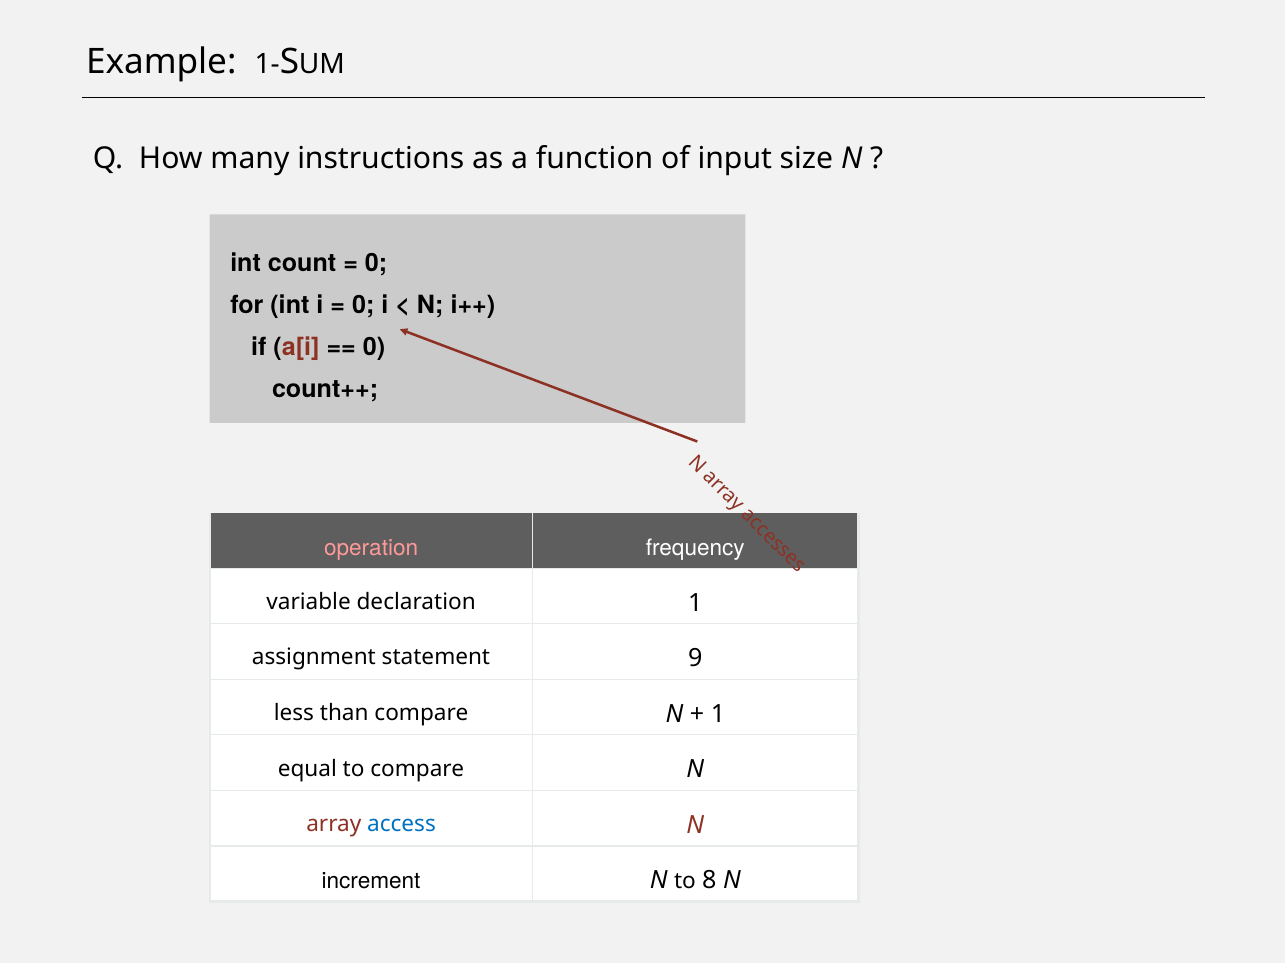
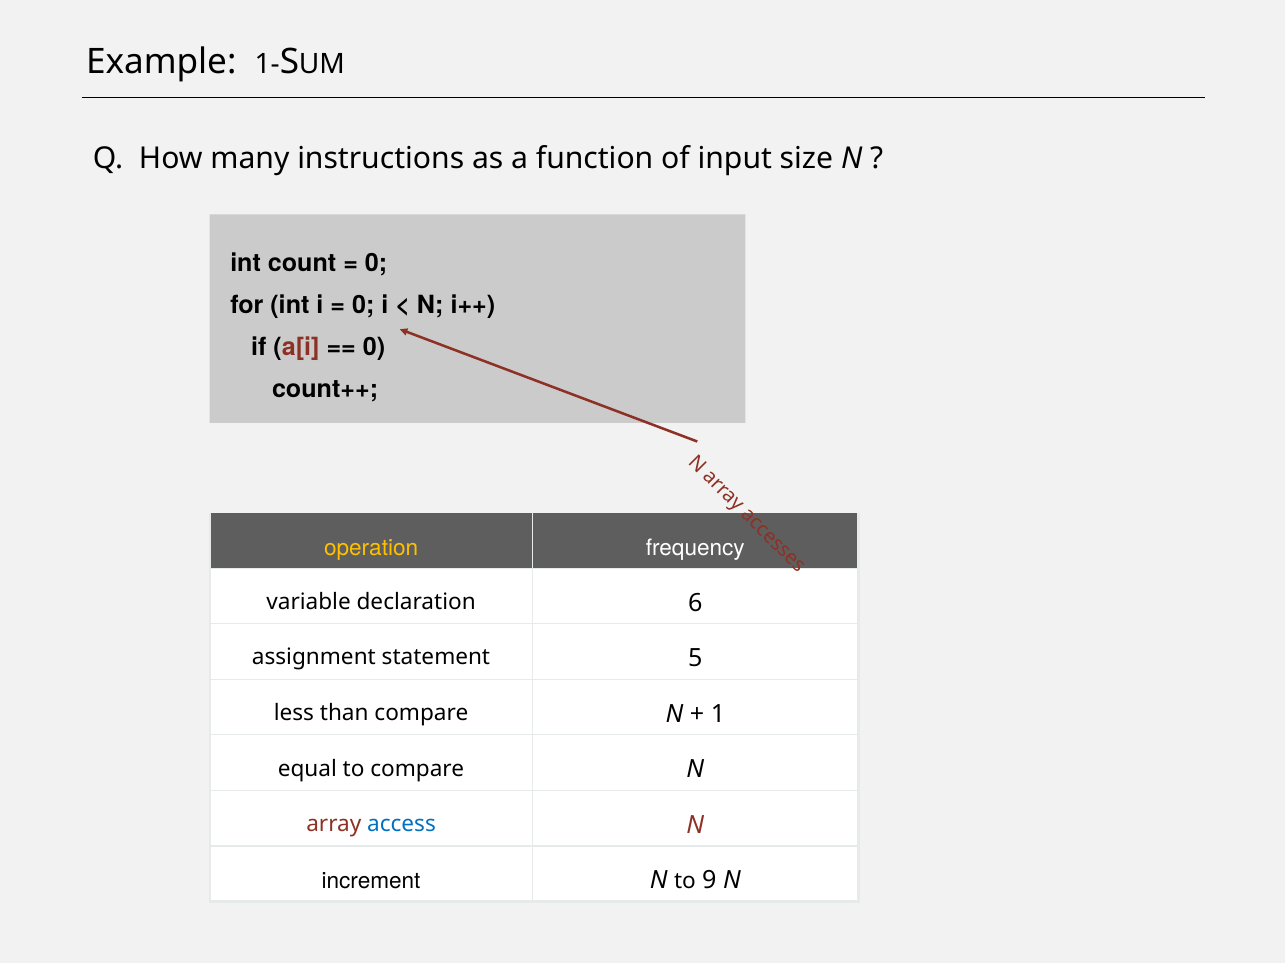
operation colour: pink -> yellow
declaration 1: 1 -> 6
9: 9 -> 5
8: 8 -> 9
